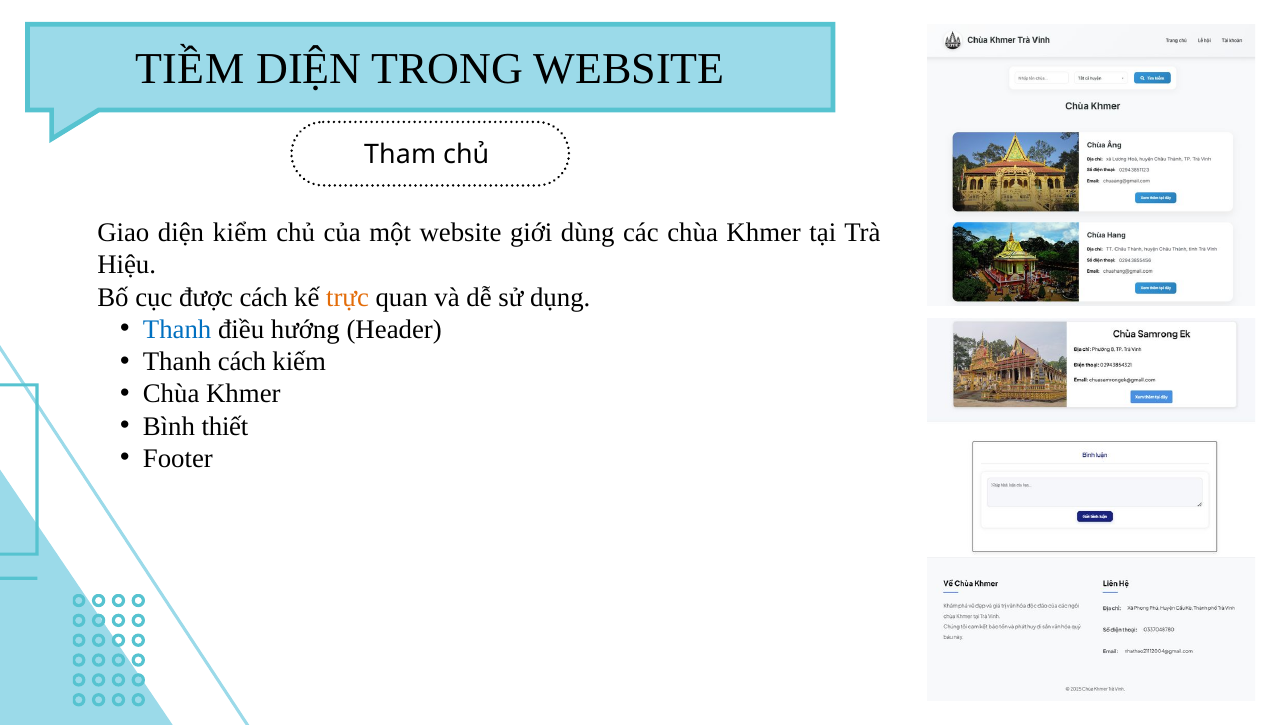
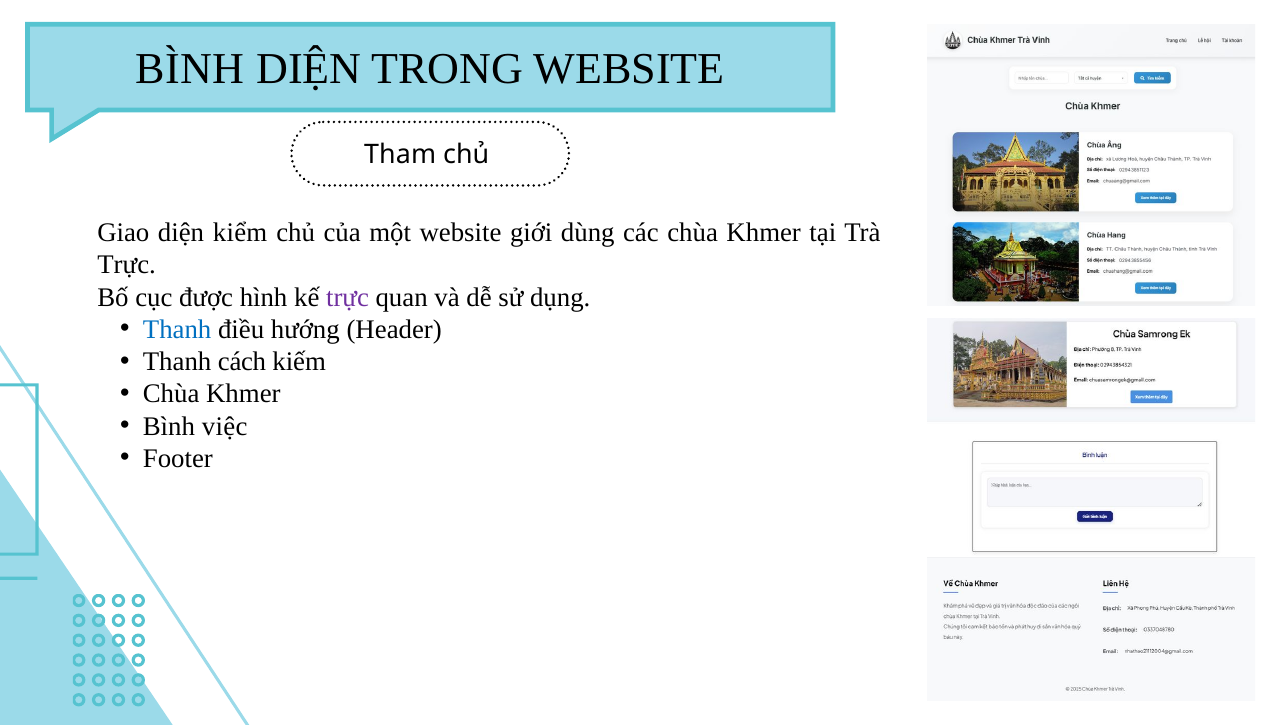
TIỀM at (190, 68): TIỀM -> BÌNH
Hiệu at (127, 265): Hiệu -> Trực
được cách: cách -> hình
trực at (348, 297) colour: orange -> purple
thiết: thiết -> việc
